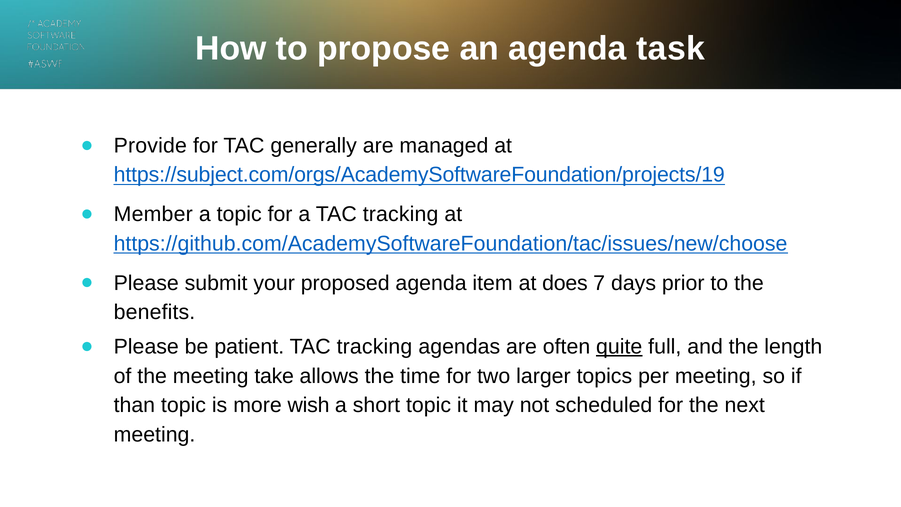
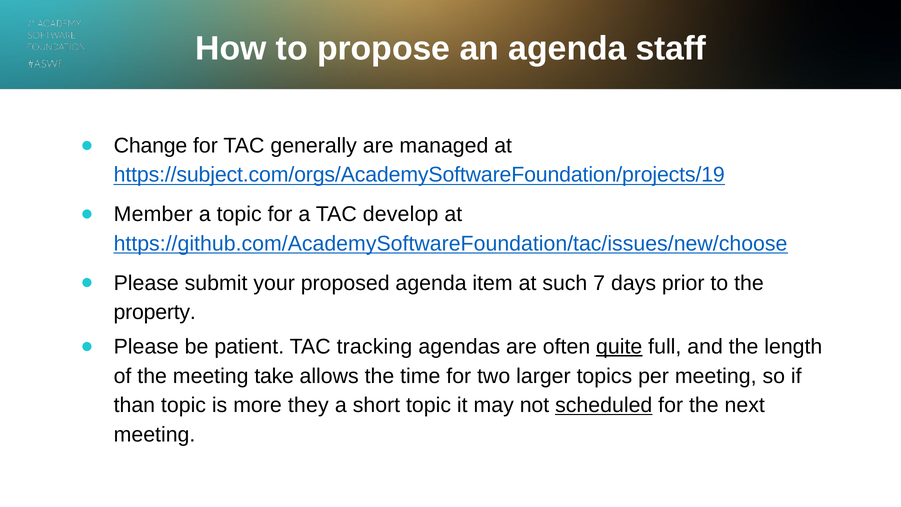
task: task -> staff
Provide: Provide -> Change
a TAC tracking: tracking -> develop
does: does -> such
benefits: benefits -> property
wish: wish -> they
scheduled underline: none -> present
